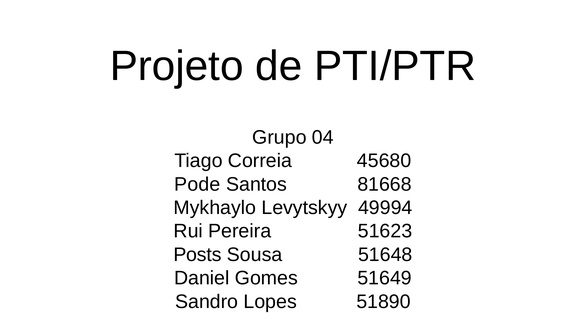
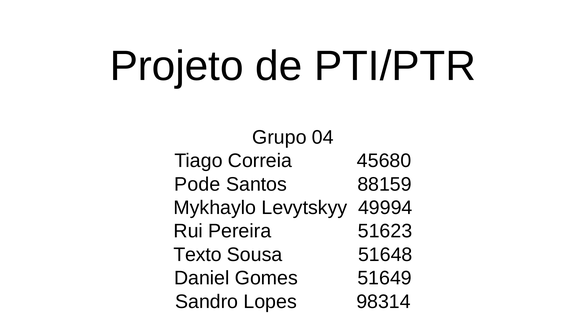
81668: 81668 -> 88159
Posts: Posts -> Texto
51890: 51890 -> 98314
